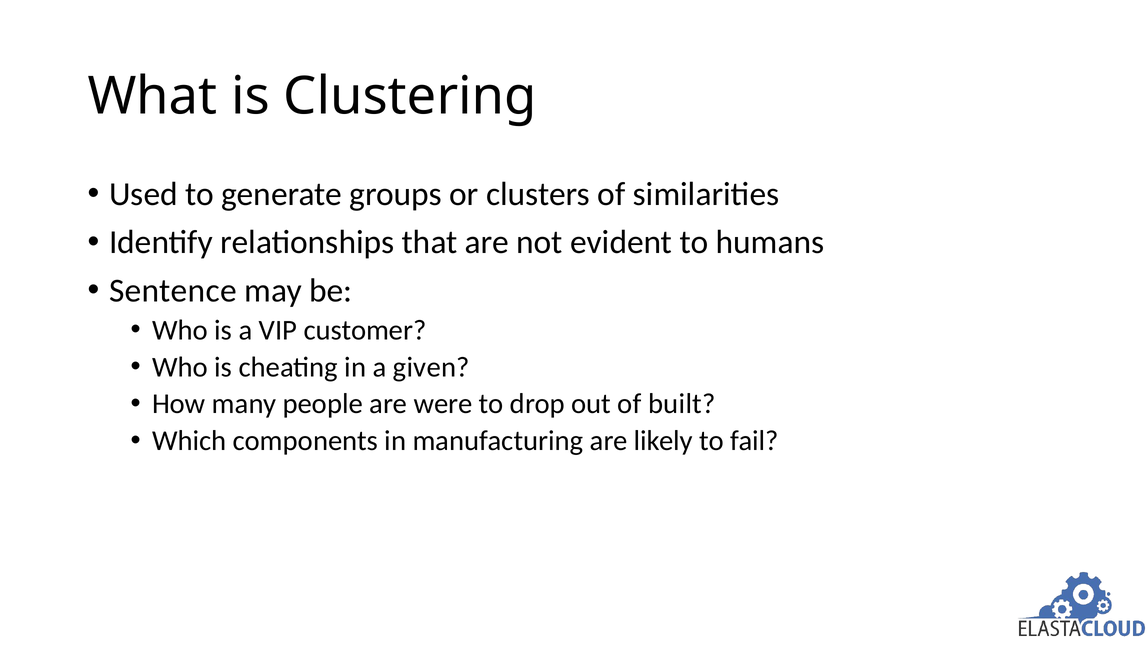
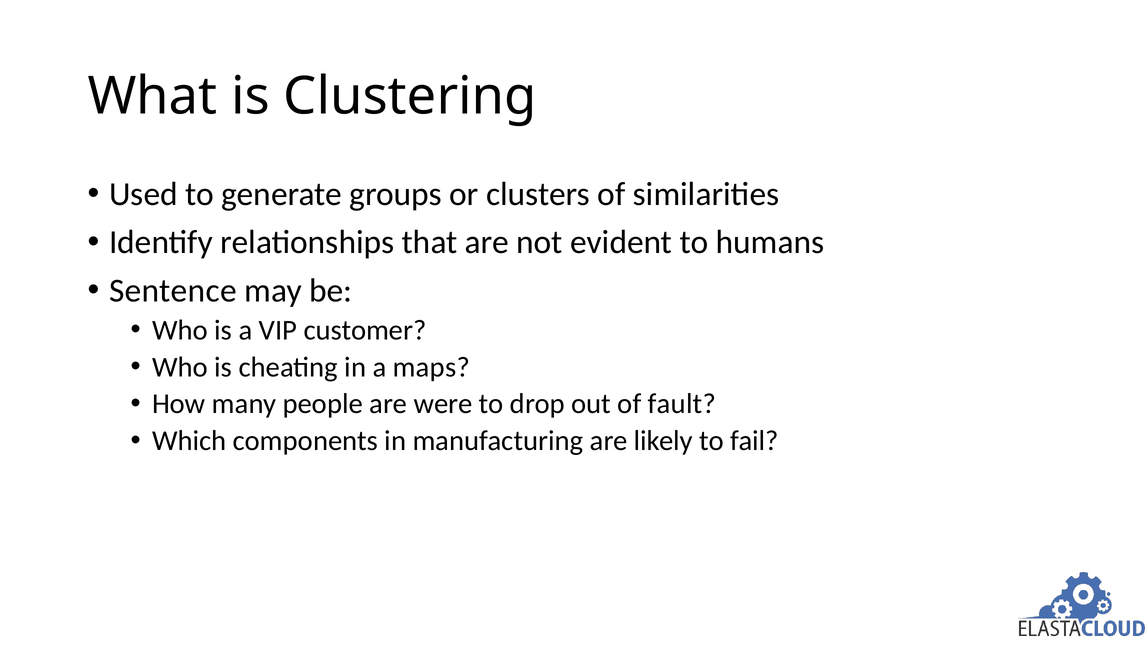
given: given -> maps
built: built -> fault
